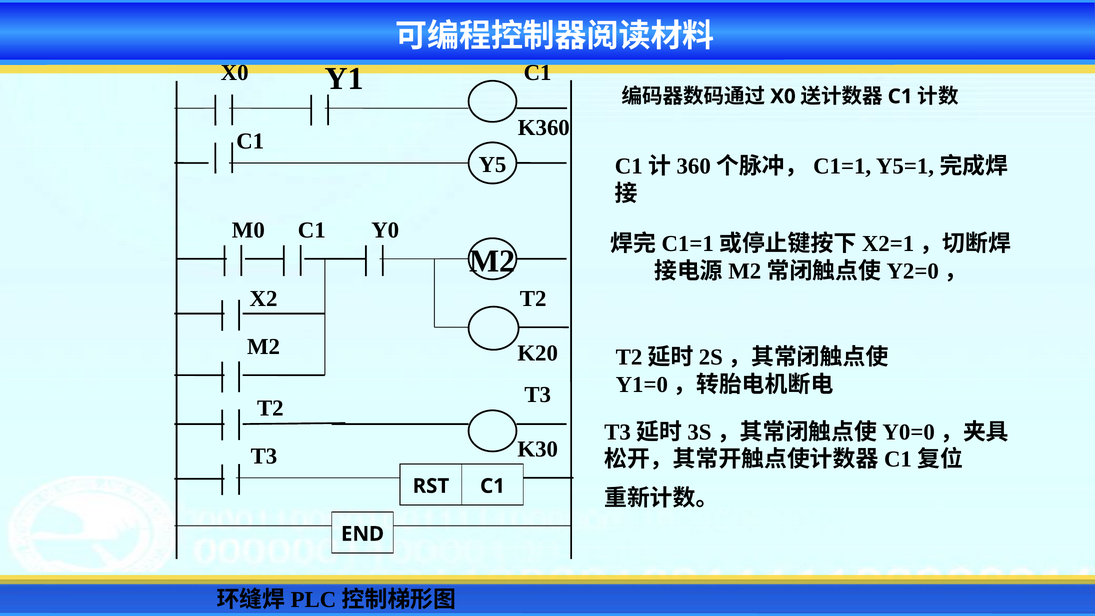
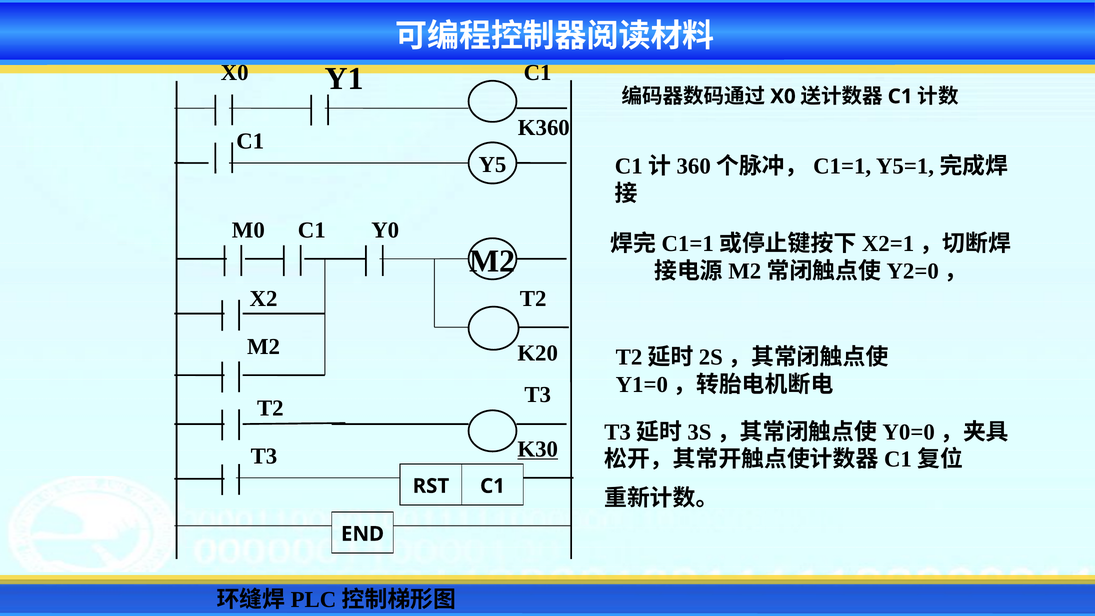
K30 underline: none -> present
